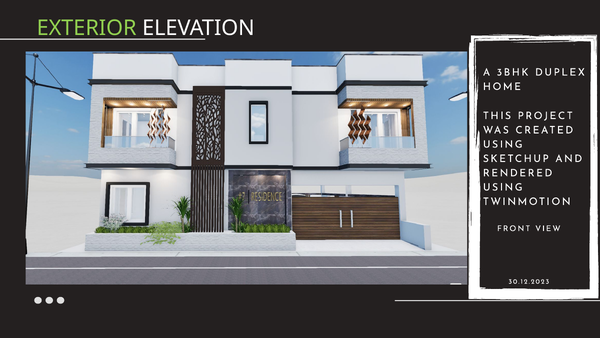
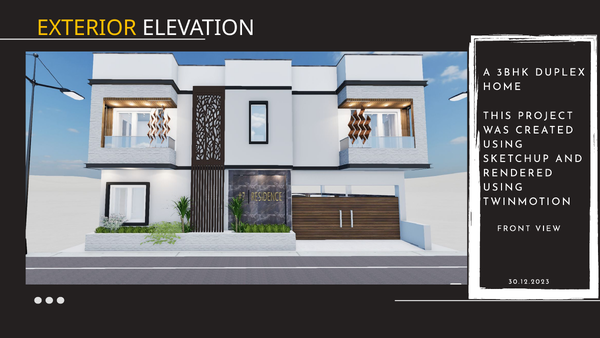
EXTERIOR colour: light green -> yellow
